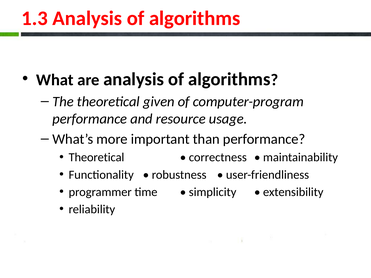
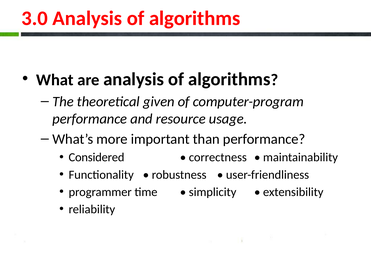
1.3: 1.3 -> 3.0
Theoretical at (96, 158): Theoretical -> Considered
